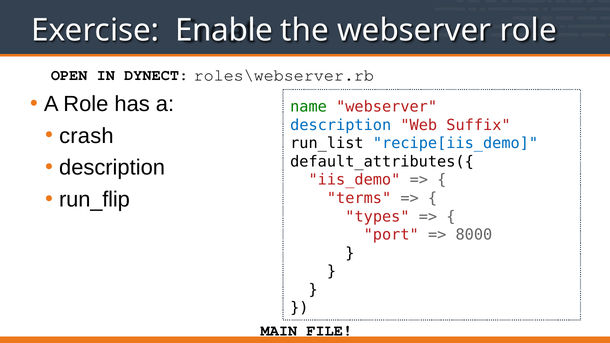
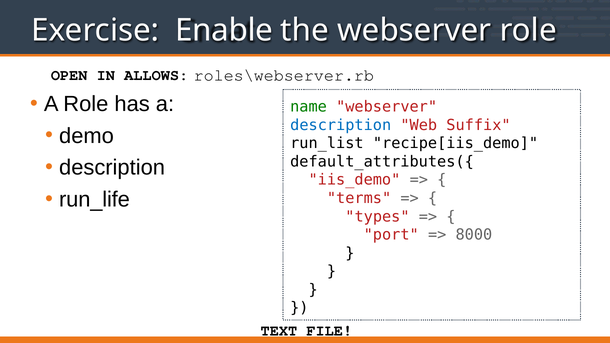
DYNECT: DYNECT -> ALLOWS
crash: crash -> demo
recipe[iis_demo colour: blue -> black
run_flip: run_flip -> run_life
MAIN: MAIN -> TEXT
